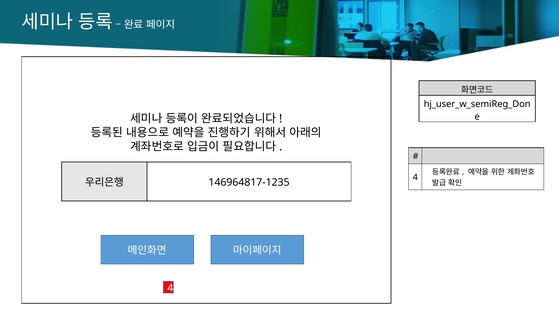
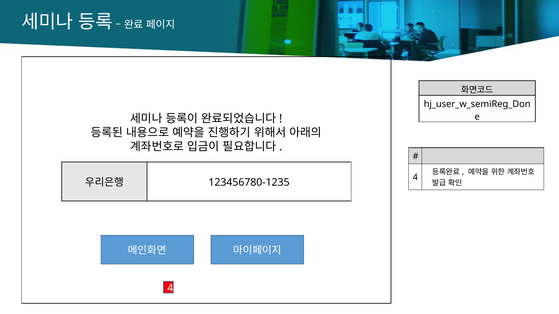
146964817-1235: 146964817-1235 -> 123456780-1235
